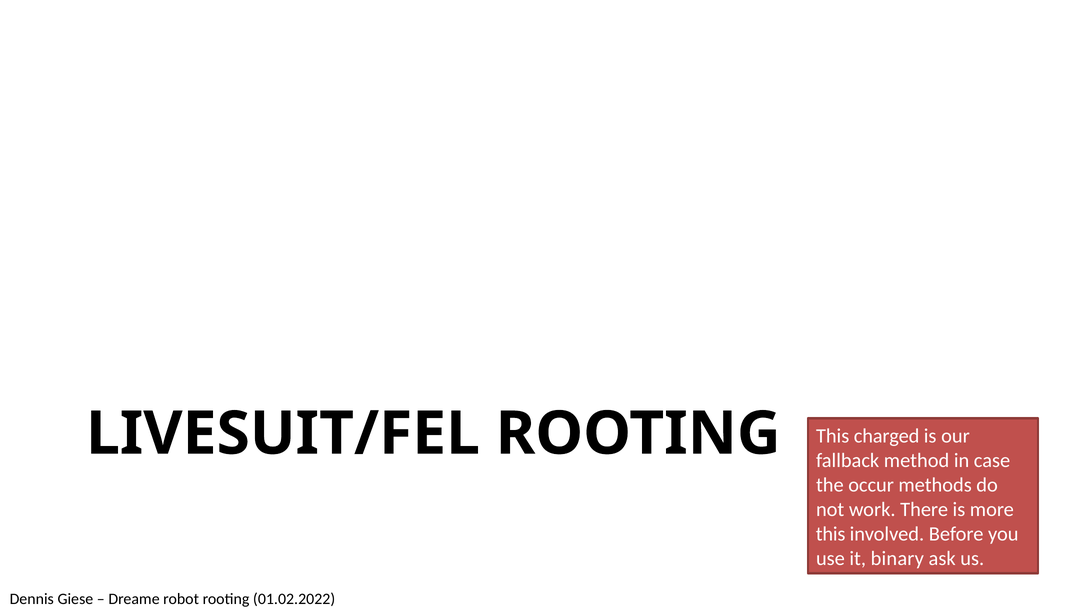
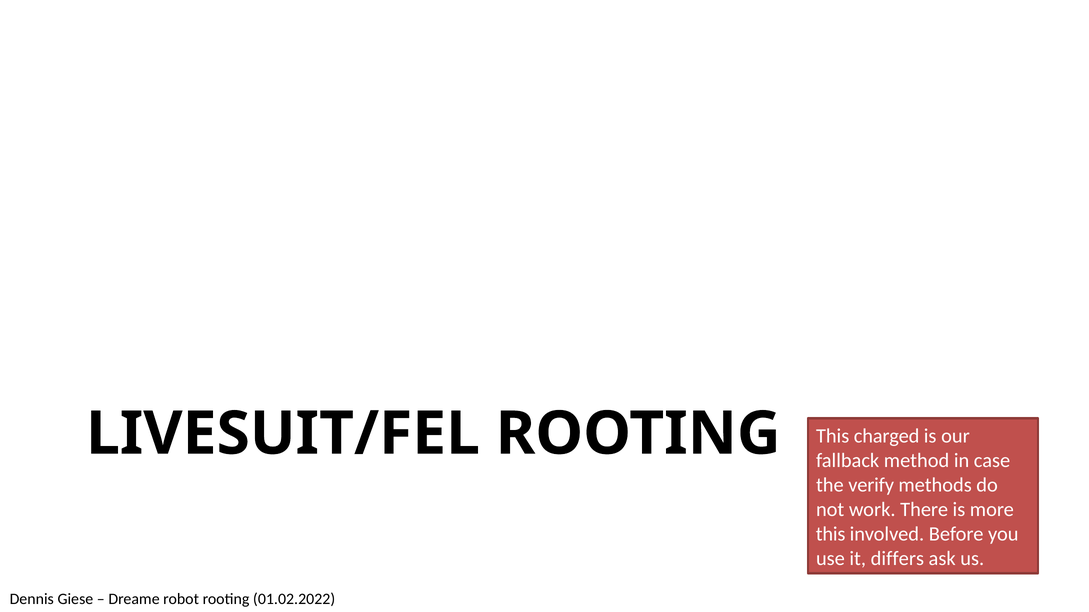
occur: occur -> verify
binary: binary -> differs
